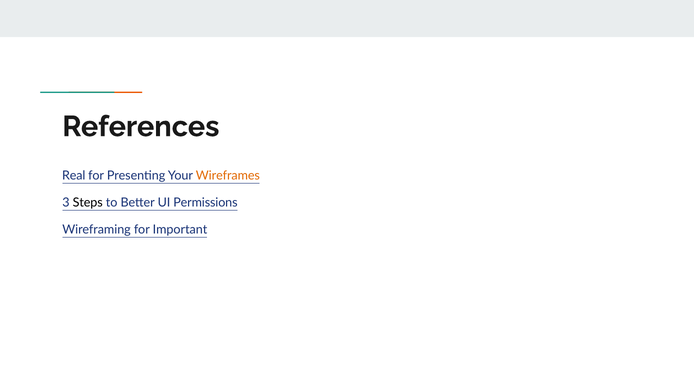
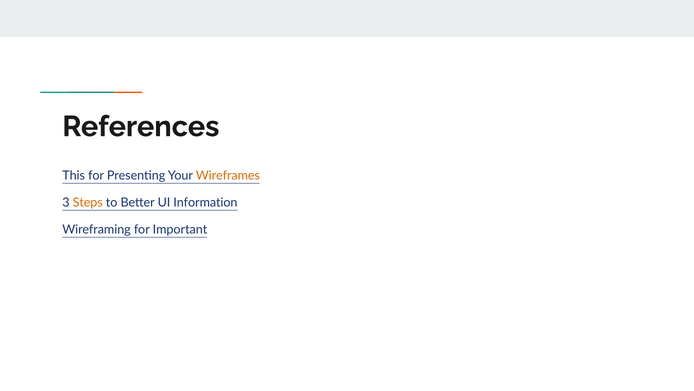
Real: Real -> This
Steps colour: black -> orange
Permissions: Permissions -> Information
